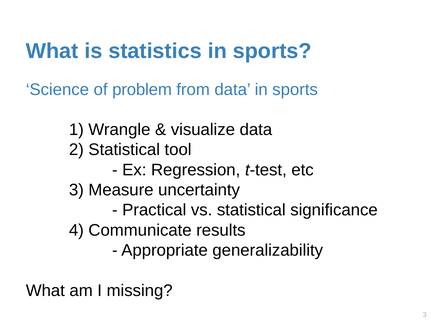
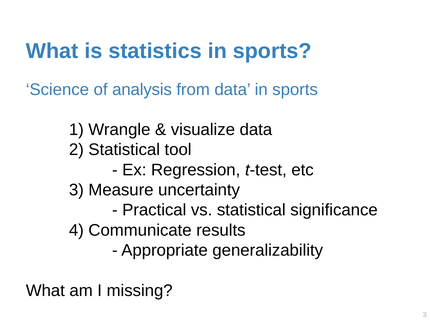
problem: problem -> analysis
